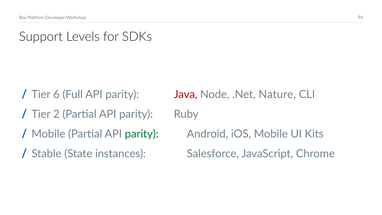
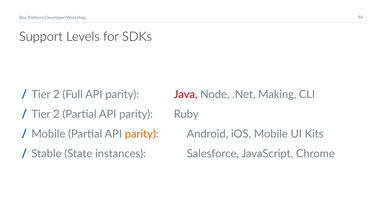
6 at (56, 94): 6 -> 2
Nature: Nature -> Making
parity at (142, 134) colour: green -> orange
